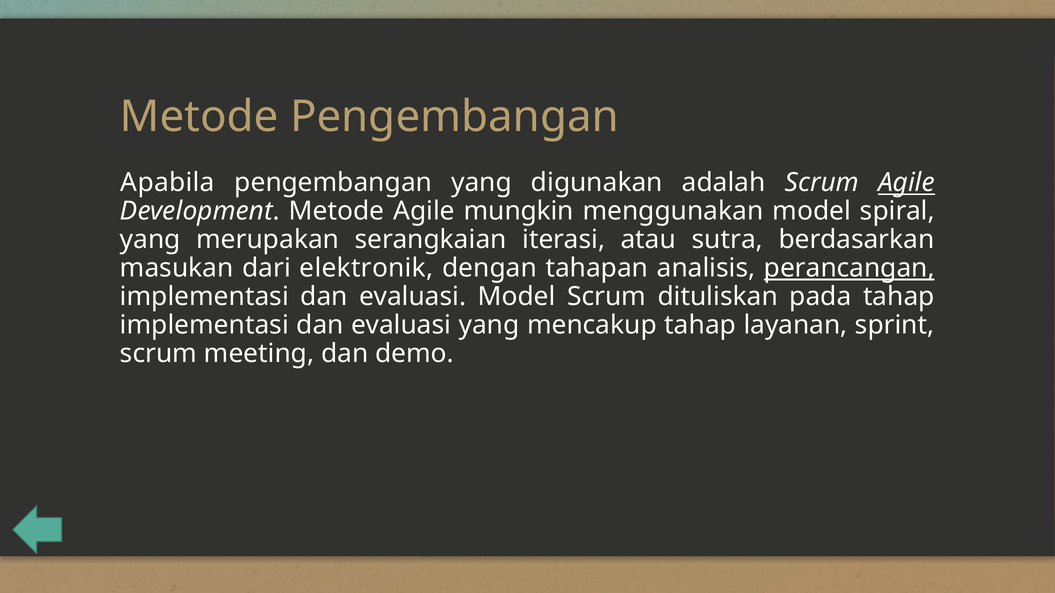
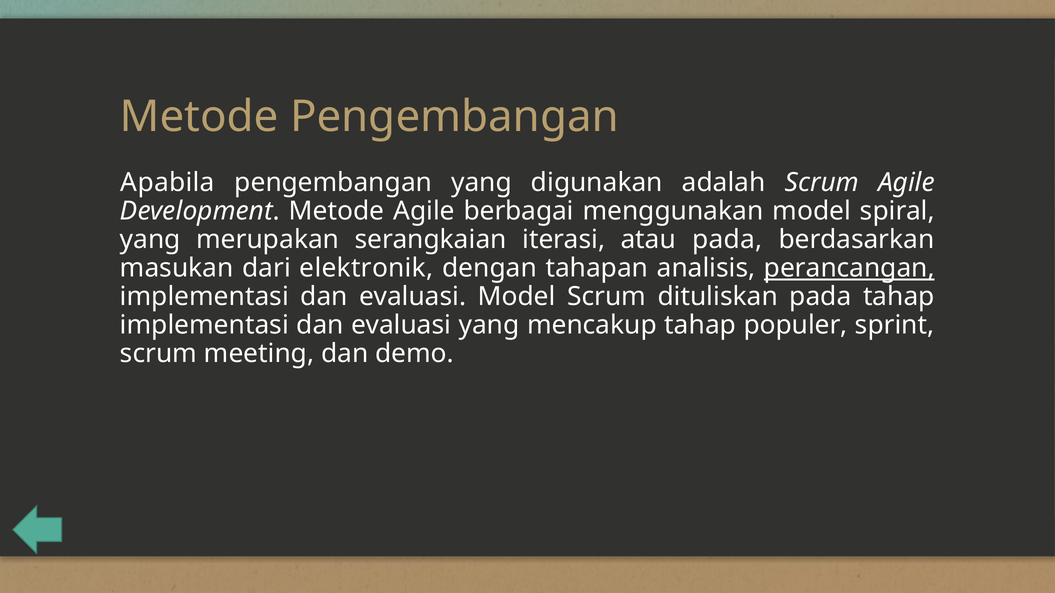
Agile at (906, 183) underline: present -> none
mungkin: mungkin -> berbagai
atau sutra: sutra -> pada
layanan: layanan -> populer
